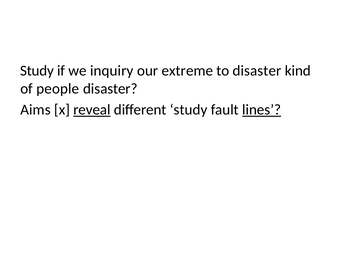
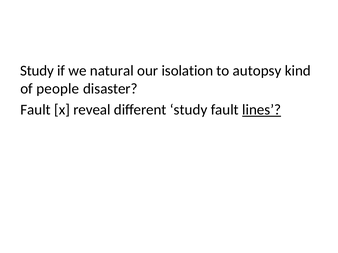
inquiry: inquiry -> natural
extreme: extreme -> isolation
to disaster: disaster -> autopsy
Aims at (35, 110): Aims -> Fault
reveal underline: present -> none
